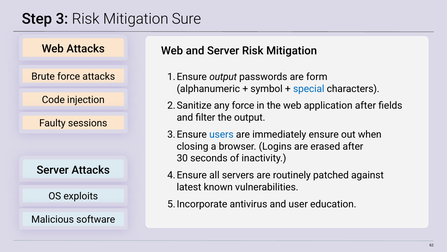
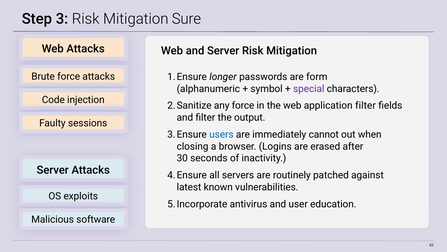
output at (223, 77): output -> longer
special colour: blue -> purple
application after: after -> filter
ensure: ensure -> cannot
